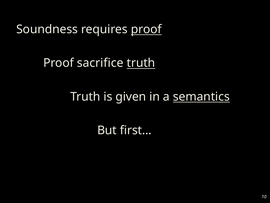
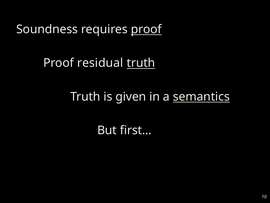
sacrifice: sacrifice -> residual
